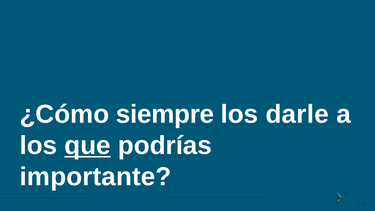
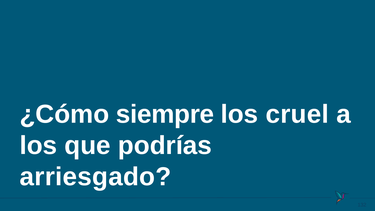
darle: darle -> cruel
que underline: present -> none
importante: importante -> arriesgado
